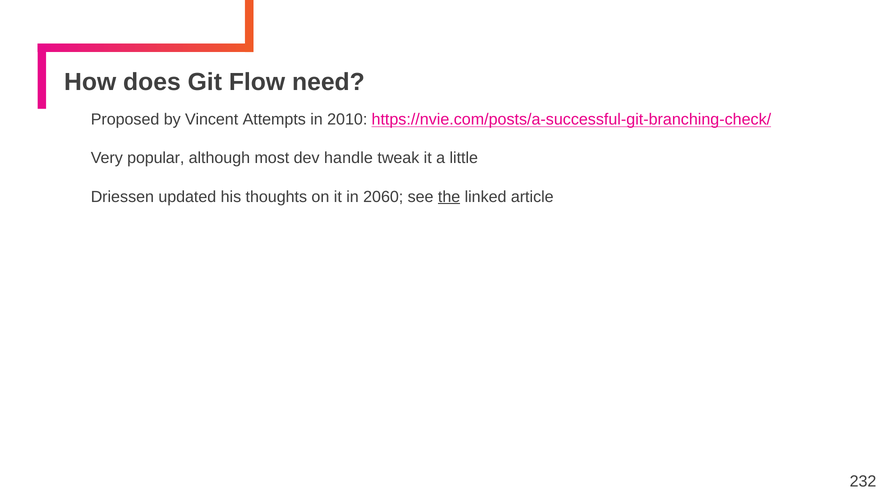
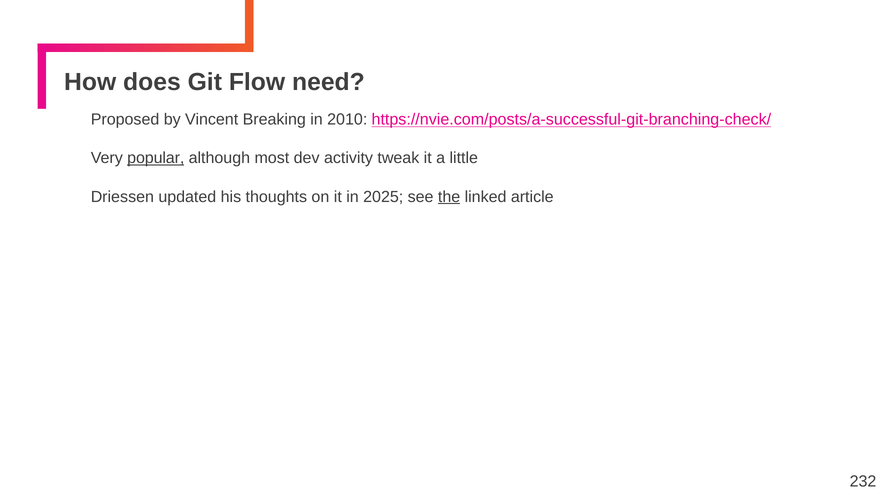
Attempts: Attempts -> Breaking
popular underline: none -> present
handle: handle -> activity
2060: 2060 -> 2025
